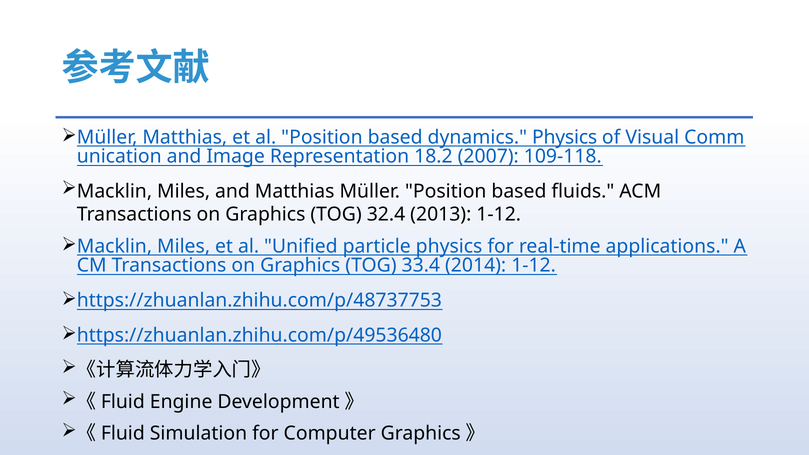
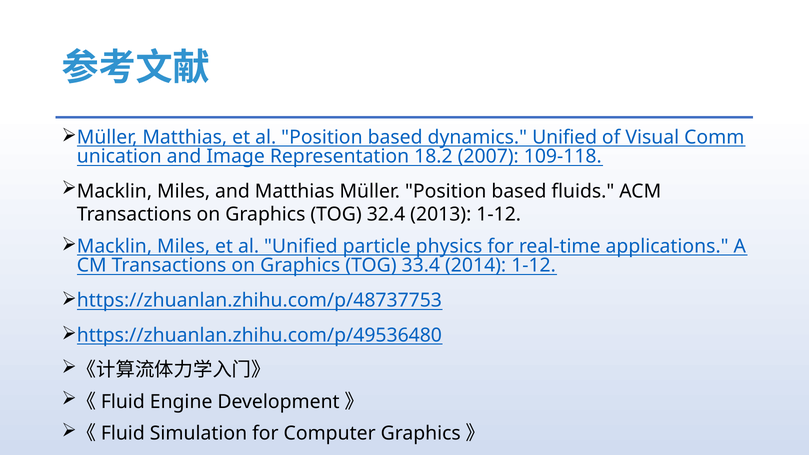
dynamics Physics: Physics -> Unified
